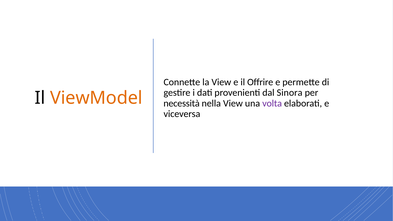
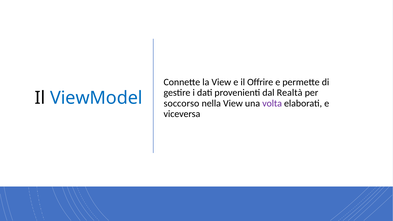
Sinora: Sinora -> Realtà
ViewModel colour: orange -> blue
necessità: necessità -> soccorso
